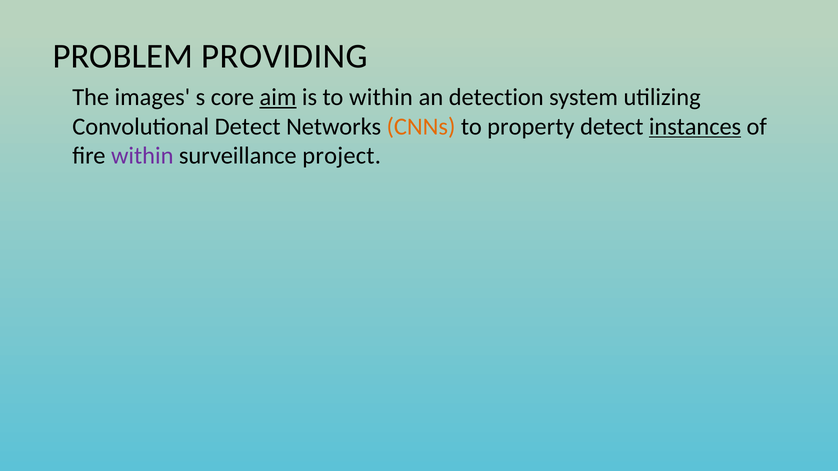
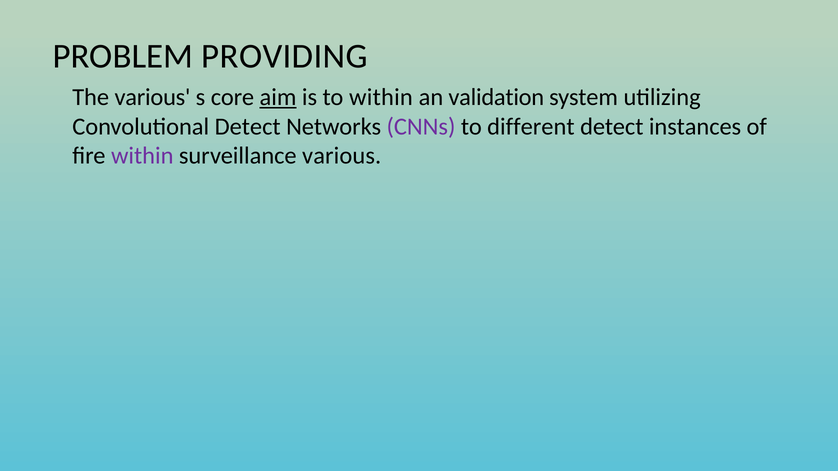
The images: images -> various
detection: detection -> validation
CNNs colour: orange -> purple
property: property -> different
instances underline: present -> none
surveillance project: project -> various
